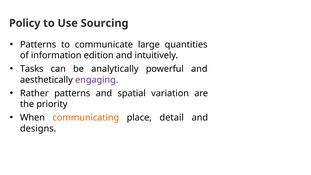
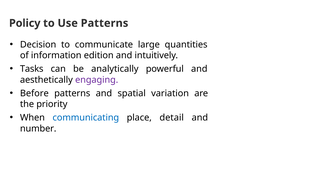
Use Sourcing: Sourcing -> Patterns
Patterns at (38, 45): Patterns -> Decision
Rather: Rather -> Before
communicating colour: orange -> blue
designs: designs -> number
